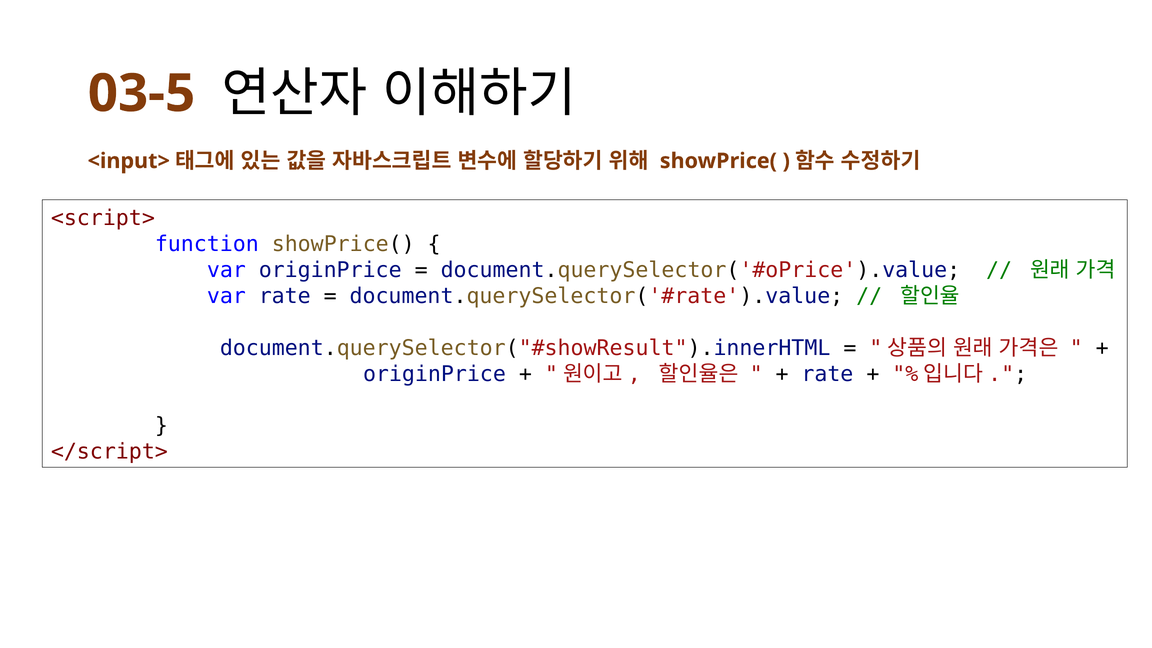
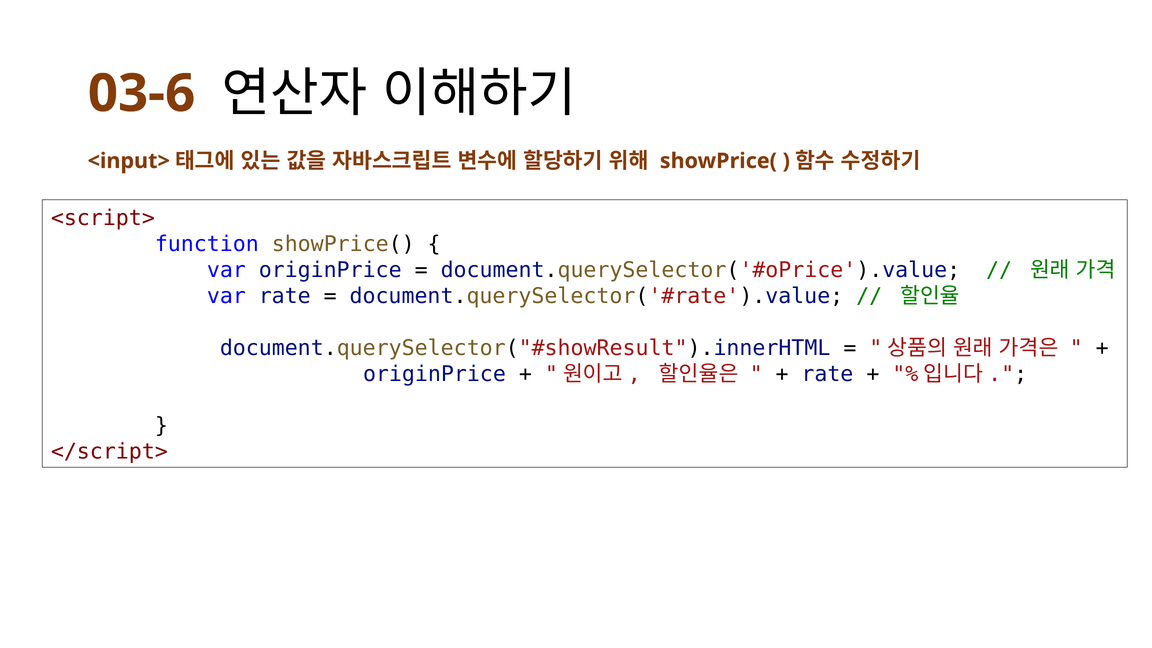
03-5: 03-5 -> 03-6
